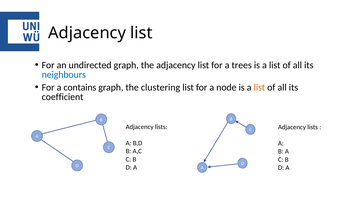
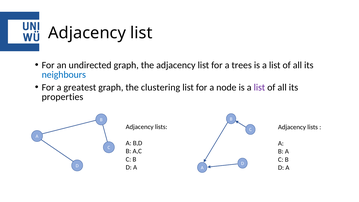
contains: contains -> greatest
list at (259, 87) colour: orange -> purple
coefficient: coefficient -> properties
